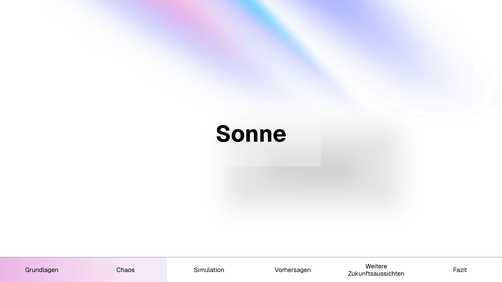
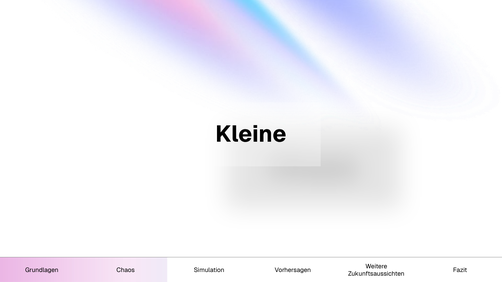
Sonne: Sonne -> Kleine
